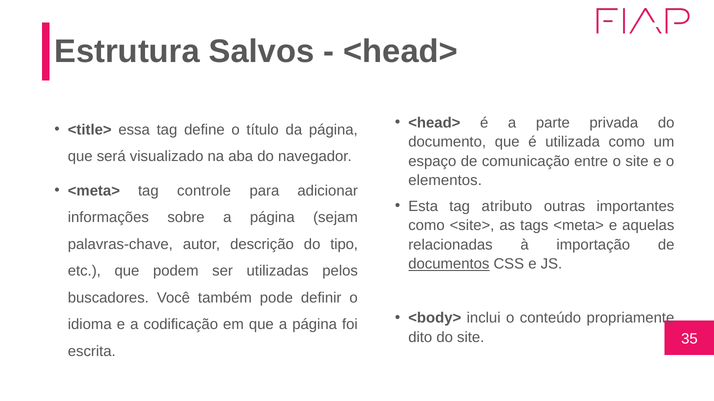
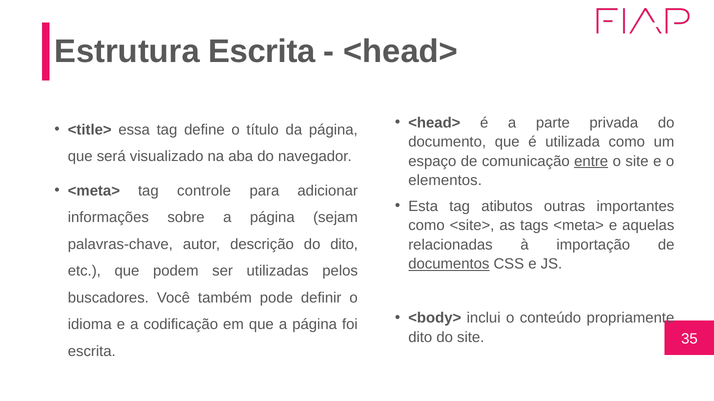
Estrutura Salvos: Salvos -> Escrita
entre underline: none -> present
atributo: atributo -> atibutos
do tipo: tipo -> dito
